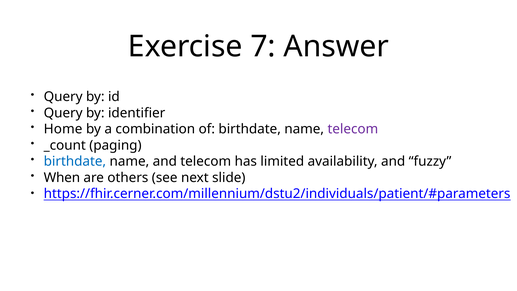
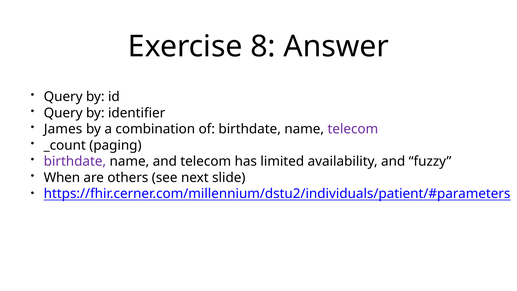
7: 7 -> 8
Home: Home -> James
birthdate at (75, 161) colour: blue -> purple
